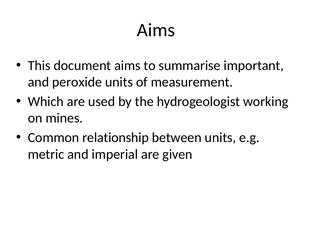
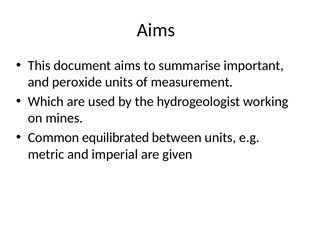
relationship: relationship -> equilibrated
